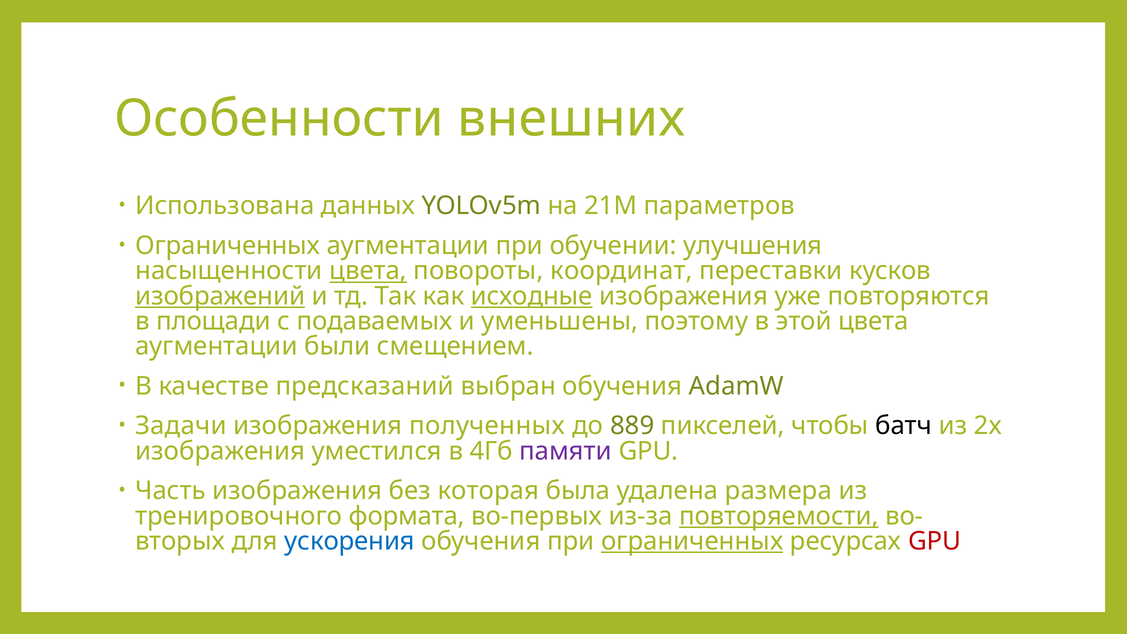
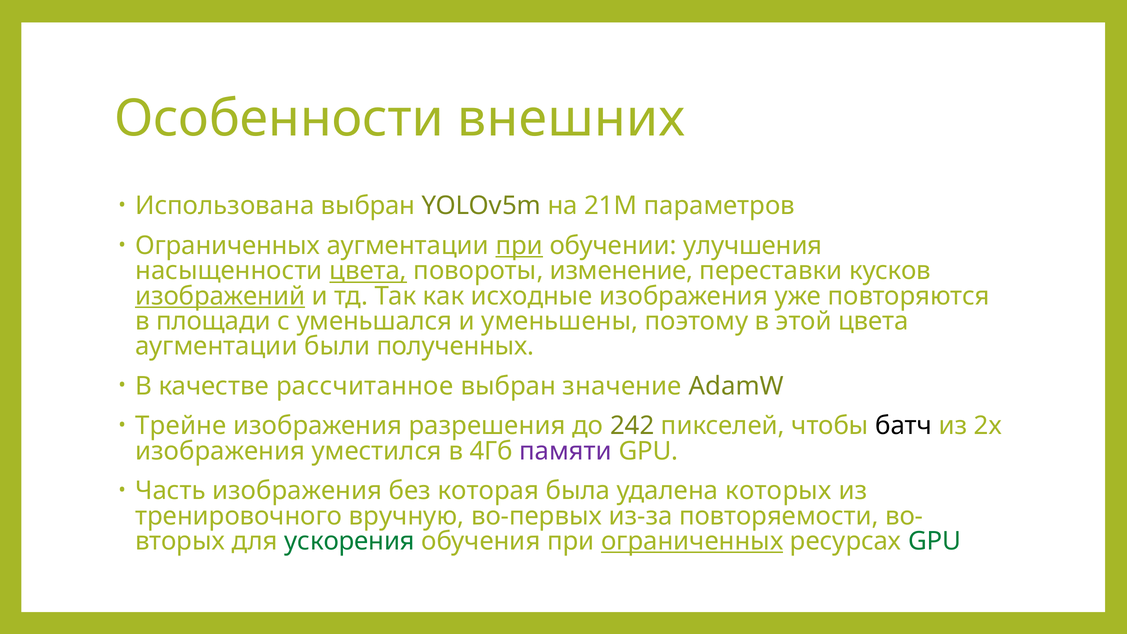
Использована данных: данных -> выбран
при at (519, 246) underline: none -> present
координат: координат -> изменение
исходные underline: present -> none
подаваемых: подаваемых -> уменьшался
смещением: смещением -> полученных
предсказаний: предсказаний -> рассчитанное
выбран обучения: обучения -> значение
Задачи: Задачи -> Трейне
полученных: полученных -> разрешения
889: 889 -> 242
размера: размера -> которых
формата: формата -> вручную
повторяемости underline: present -> none
ускорения colour: blue -> green
GPU at (935, 541) colour: red -> green
